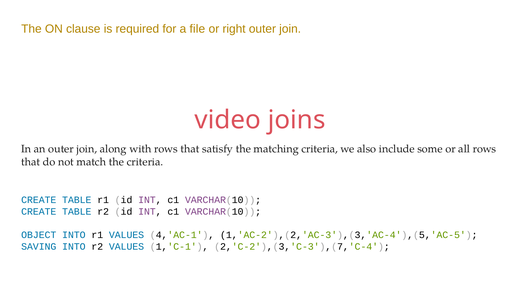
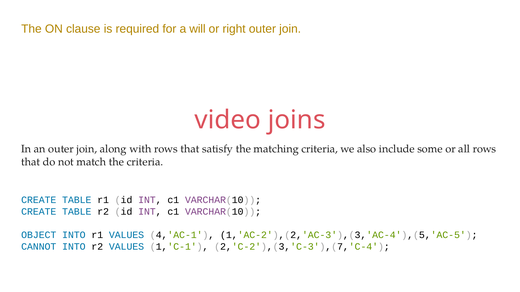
file: file -> will
SAVING: SAVING -> CANNOT
